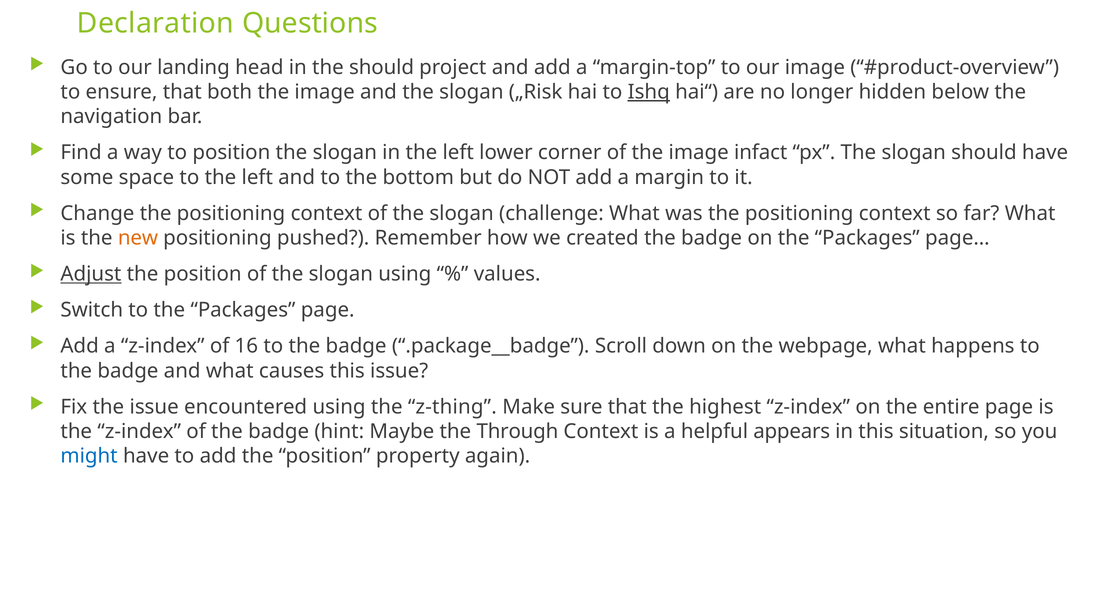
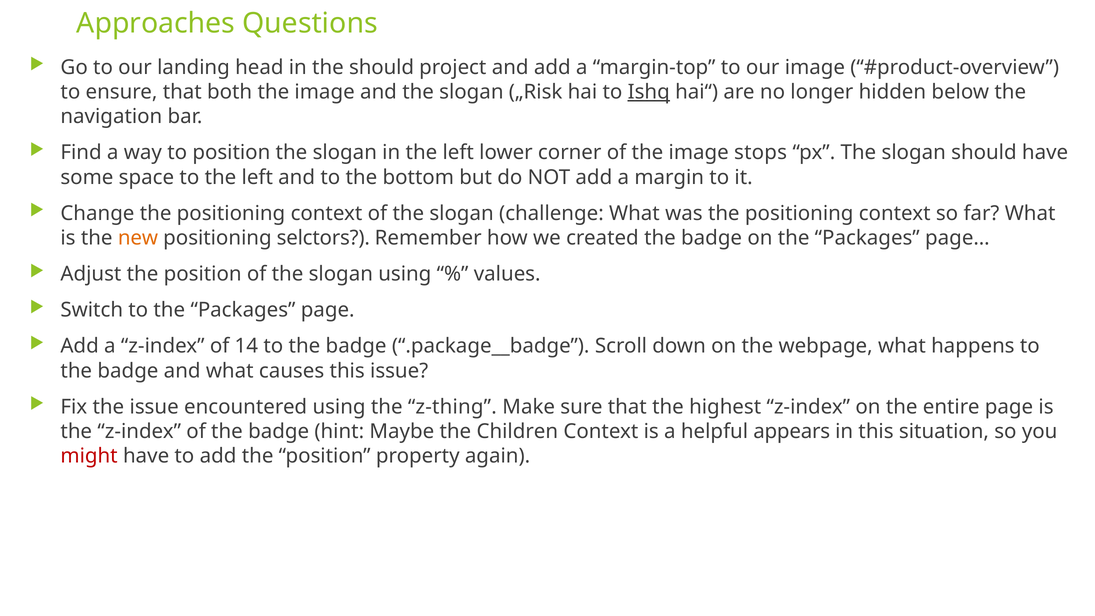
Declaration: Declaration -> Approaches
infact: infact -> stops
pushed: pushed -> selctors
Adjust underline: present -> none
16: 16 -> 14
Through: Through -> Children
might colour: blue -> red
